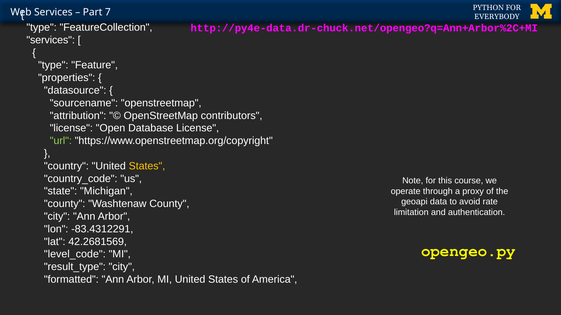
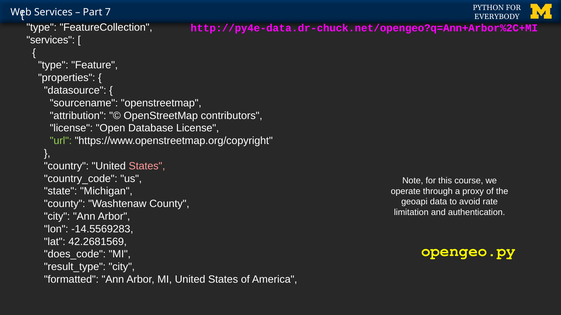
States at (147, 166) colour: yellow -> pink
-83.4312291: -83.4312291 -> -14.5569283
level_code: level_code -> does_code
